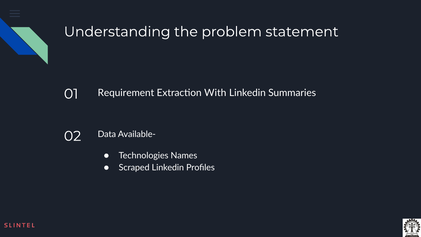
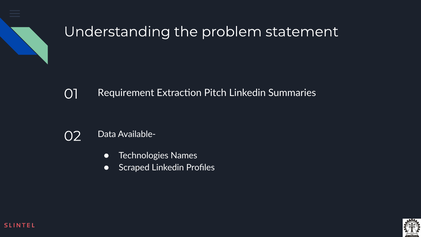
With: With -> Pitch
